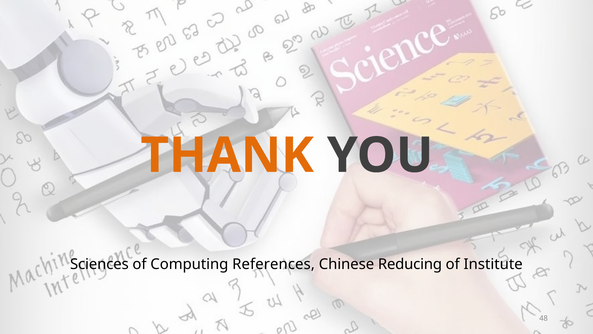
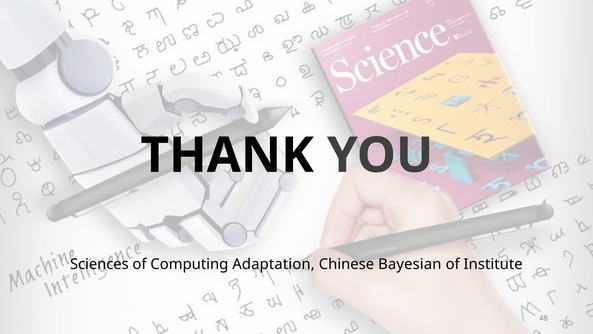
THANK colour: orange -> black
References: References -> Adaptation
Reducing: Reducing -> Bayesian
